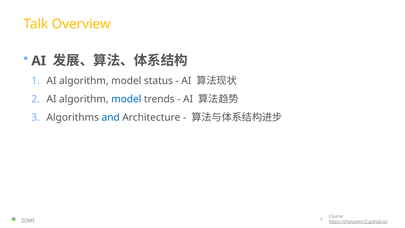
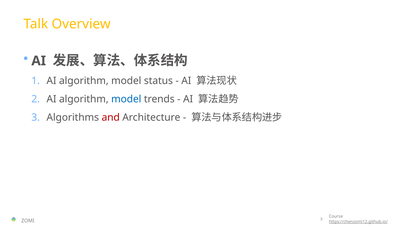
and colour: blue -> red
